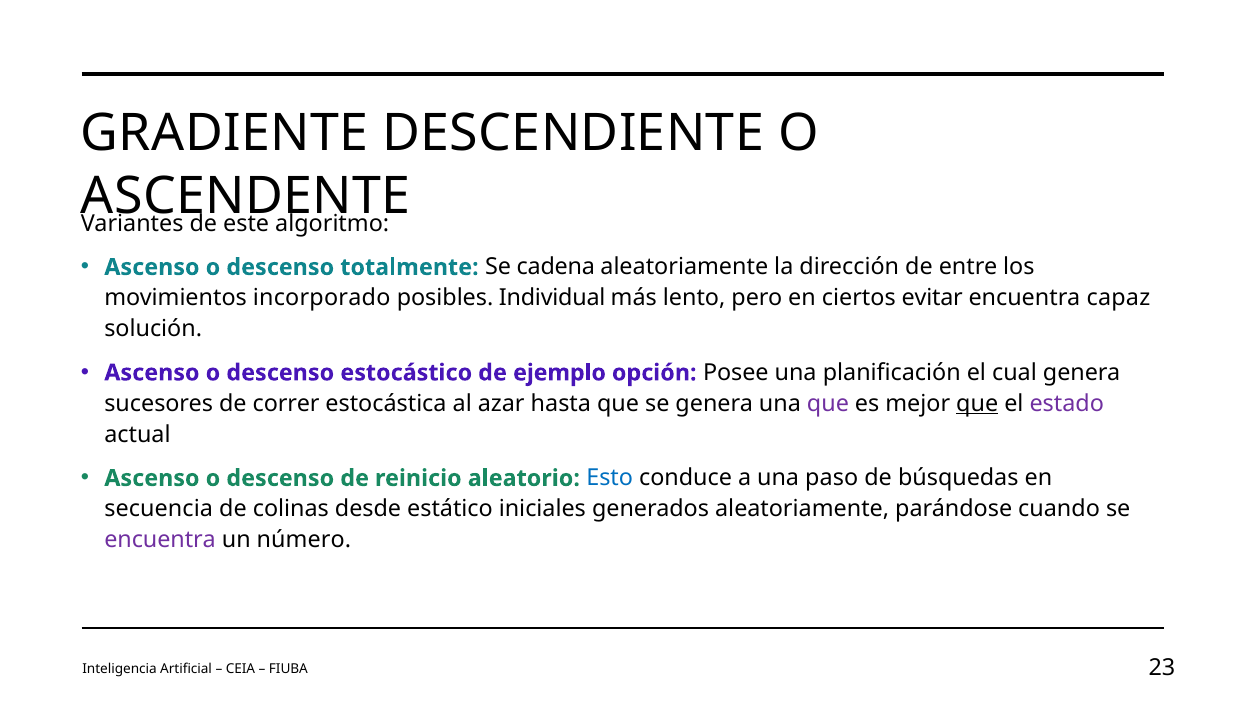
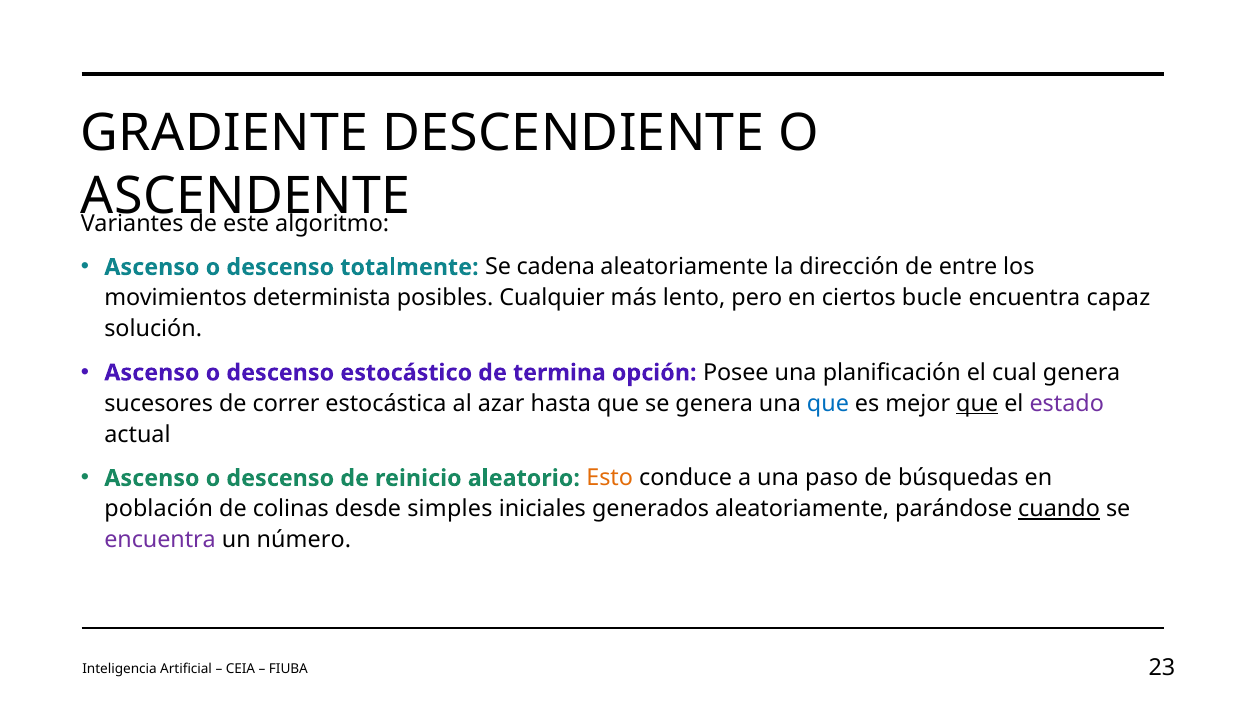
incorporado: incorporado -> determinista
Individual: Individual -> Cualquier
evitar: evitar -> bucle
ejemplo: ejemplo -> termina
que at (828, 404) colour: purple -> blue
Esto colour: blue -> orange
secuencia: secuencia -> población
estático: estático -> simples
cuando underline: none -> present
